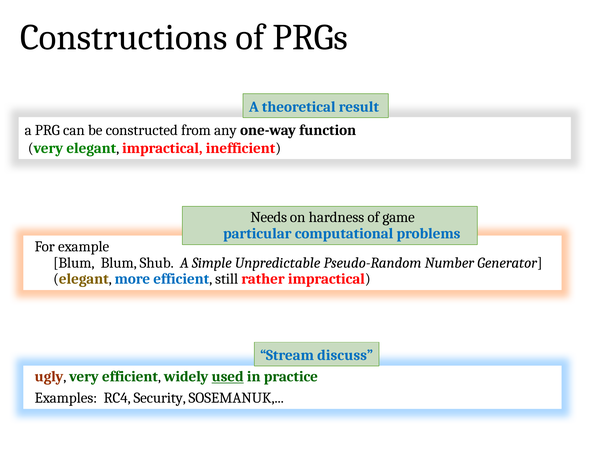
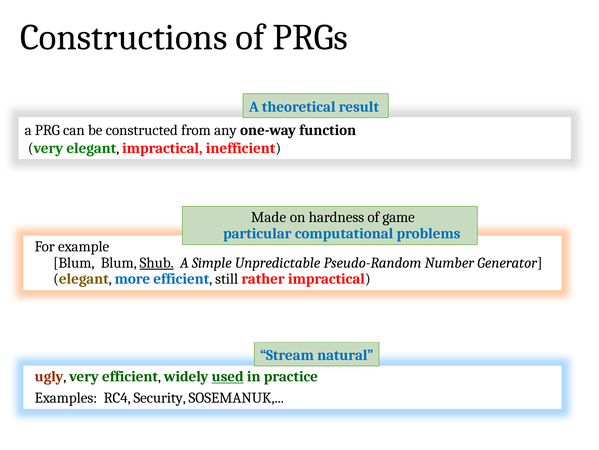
Needs: Needs -> Made
Shub underline: none -> present
discuss: discuss -> natural
